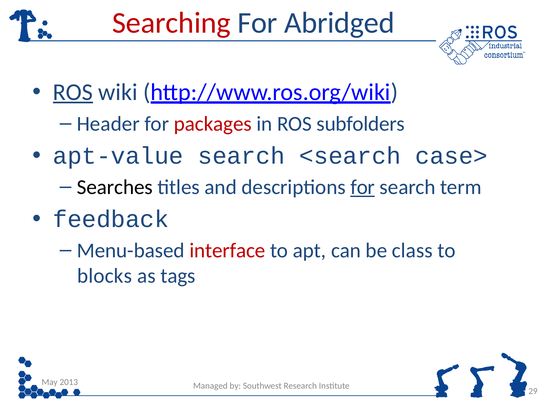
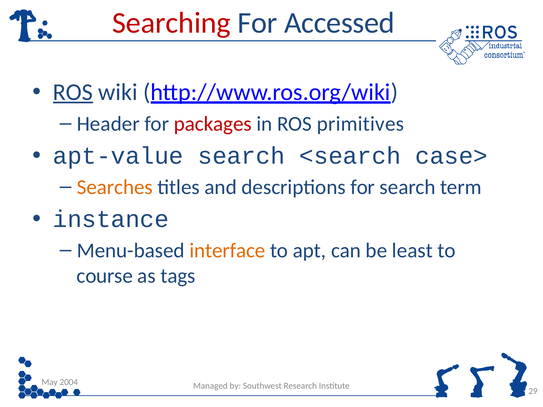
Abridged: Abridged -> Accessed
subfolders: subfolders -> primitives
Searches colour: black -> orange
for at (363, 187) underline: present -> none
feedback: feedback -> instance
interface colour: red -> orange
class: class -> least
blocks: blocks -> course
2013: 2013 -> 2004
